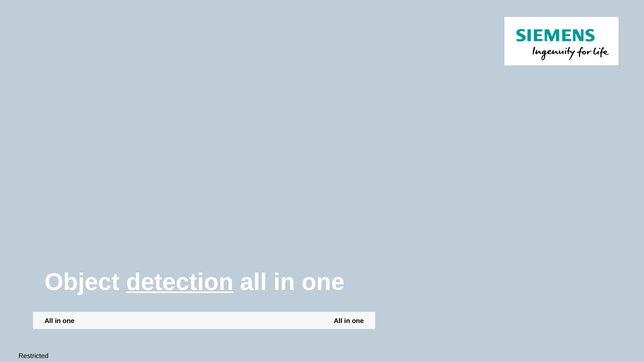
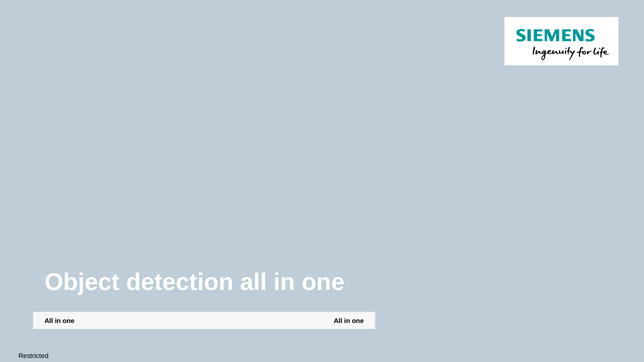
detection underline: present -> none
